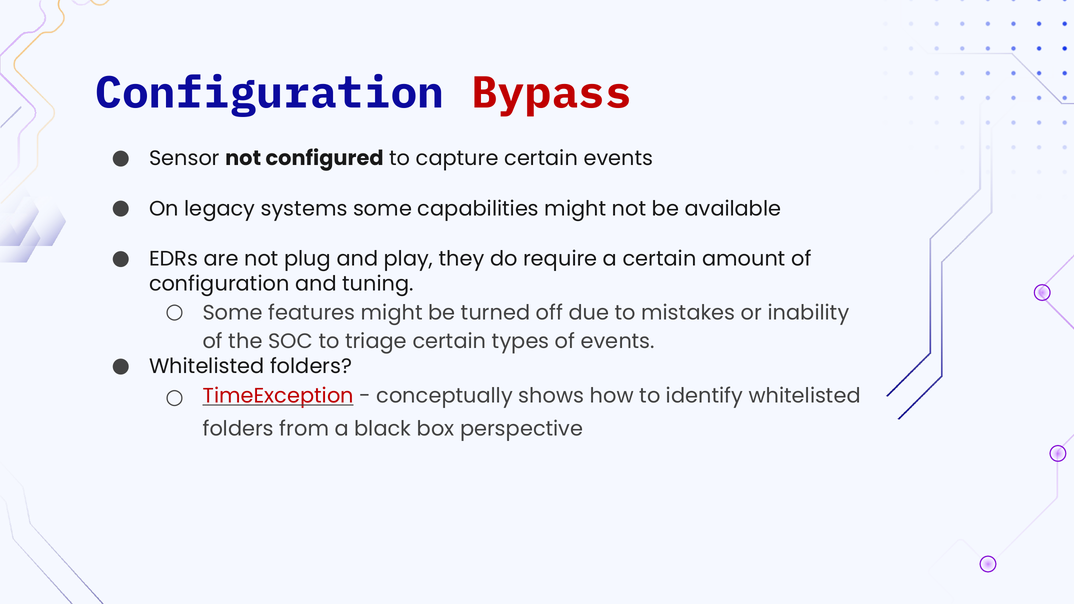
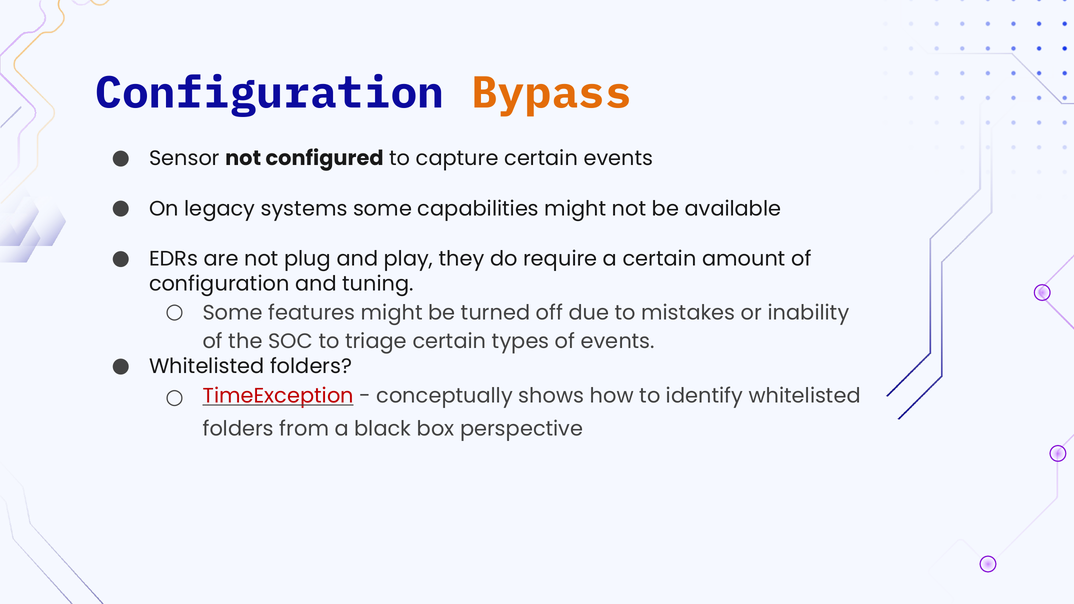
Bypass colour: red -> orange
